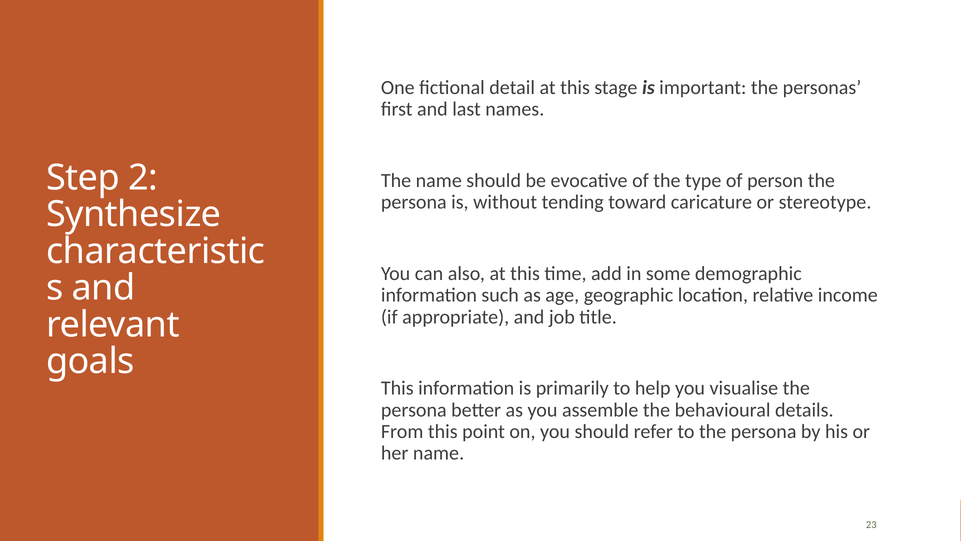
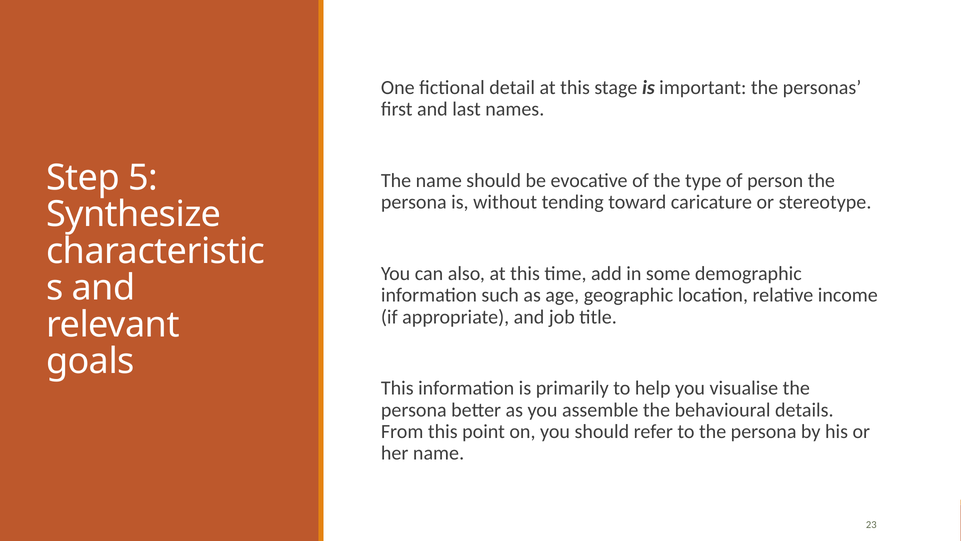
2: 2 -> 5
